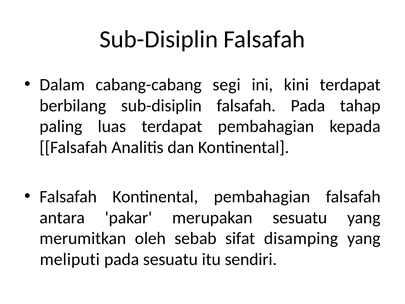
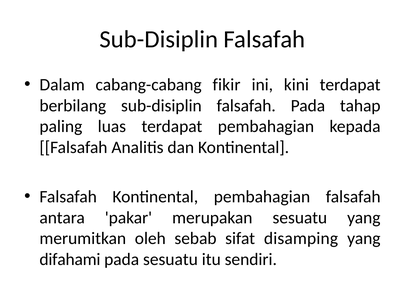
segi: segi -> fikir
meliputi: meliputi -> difahami
